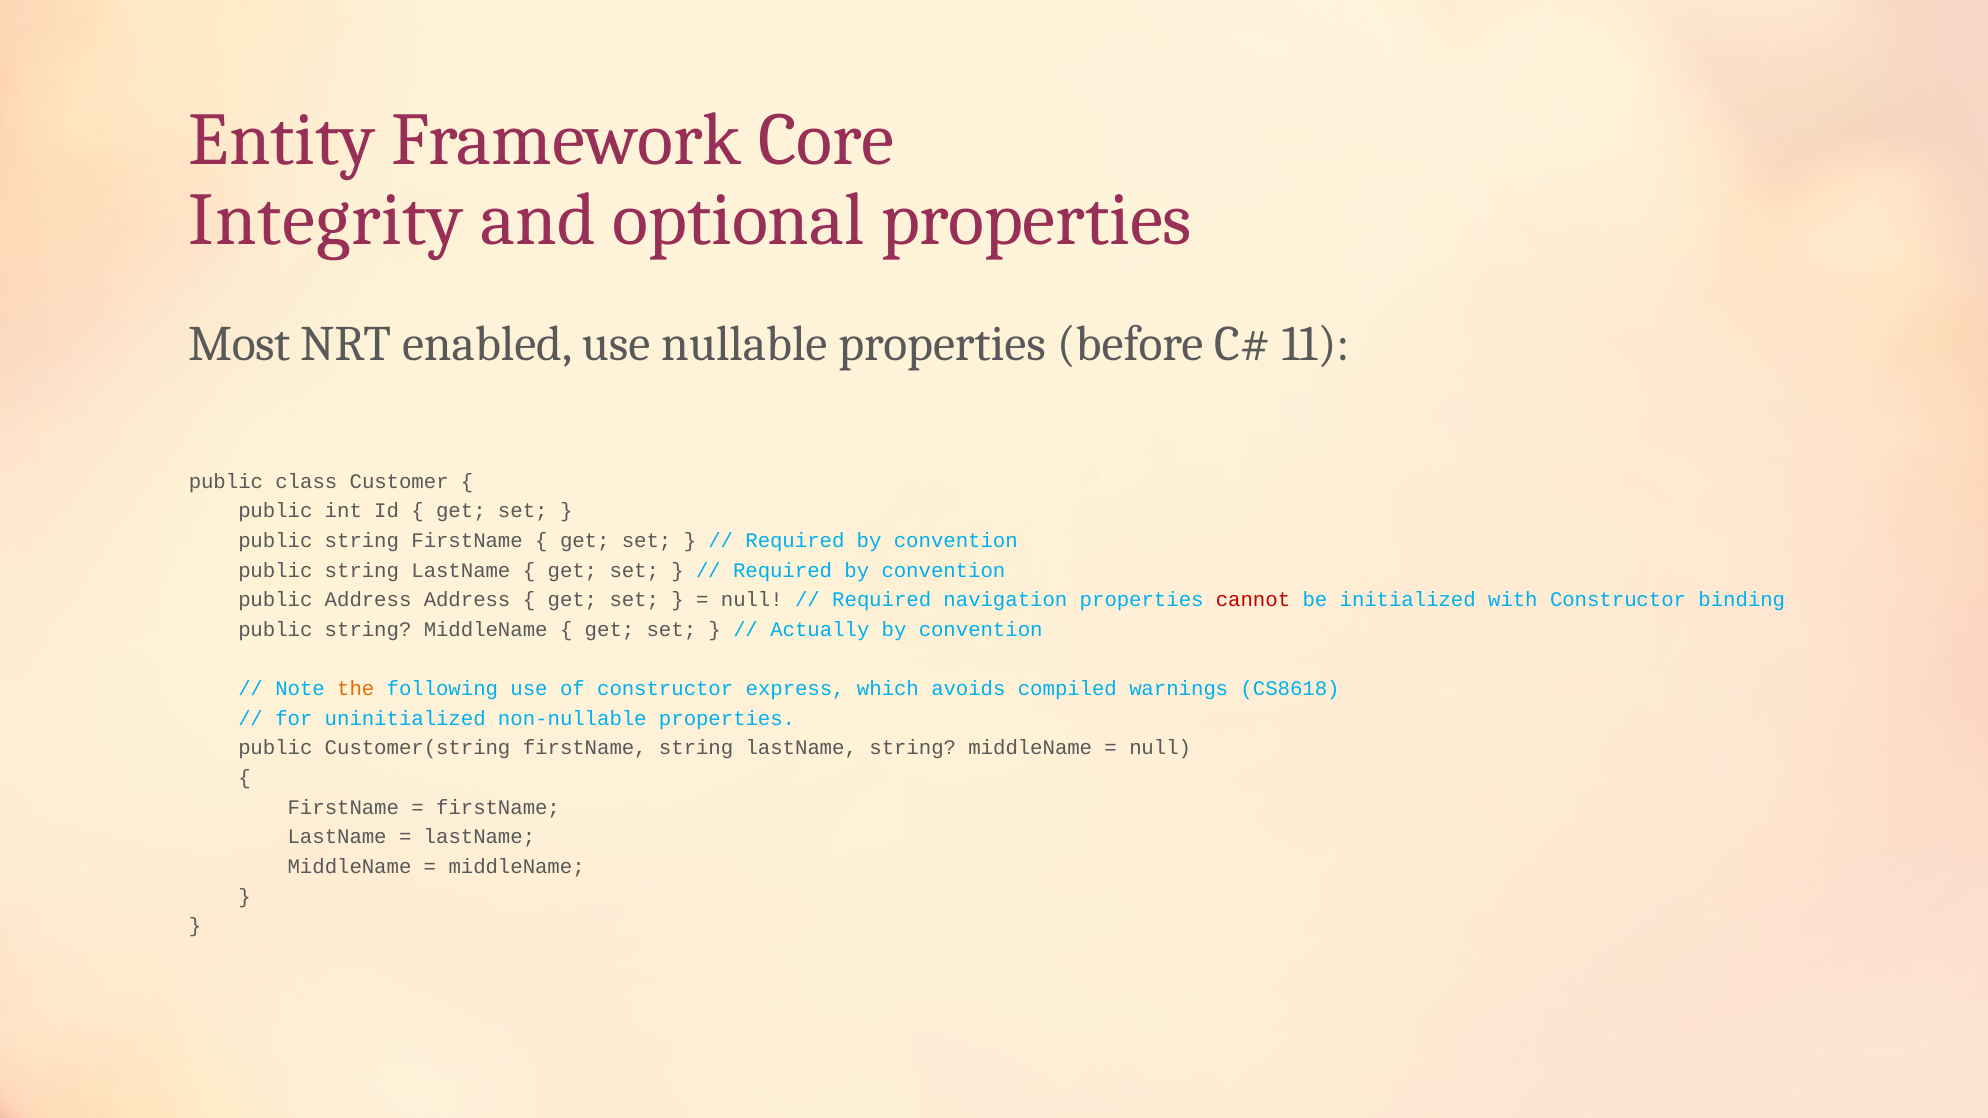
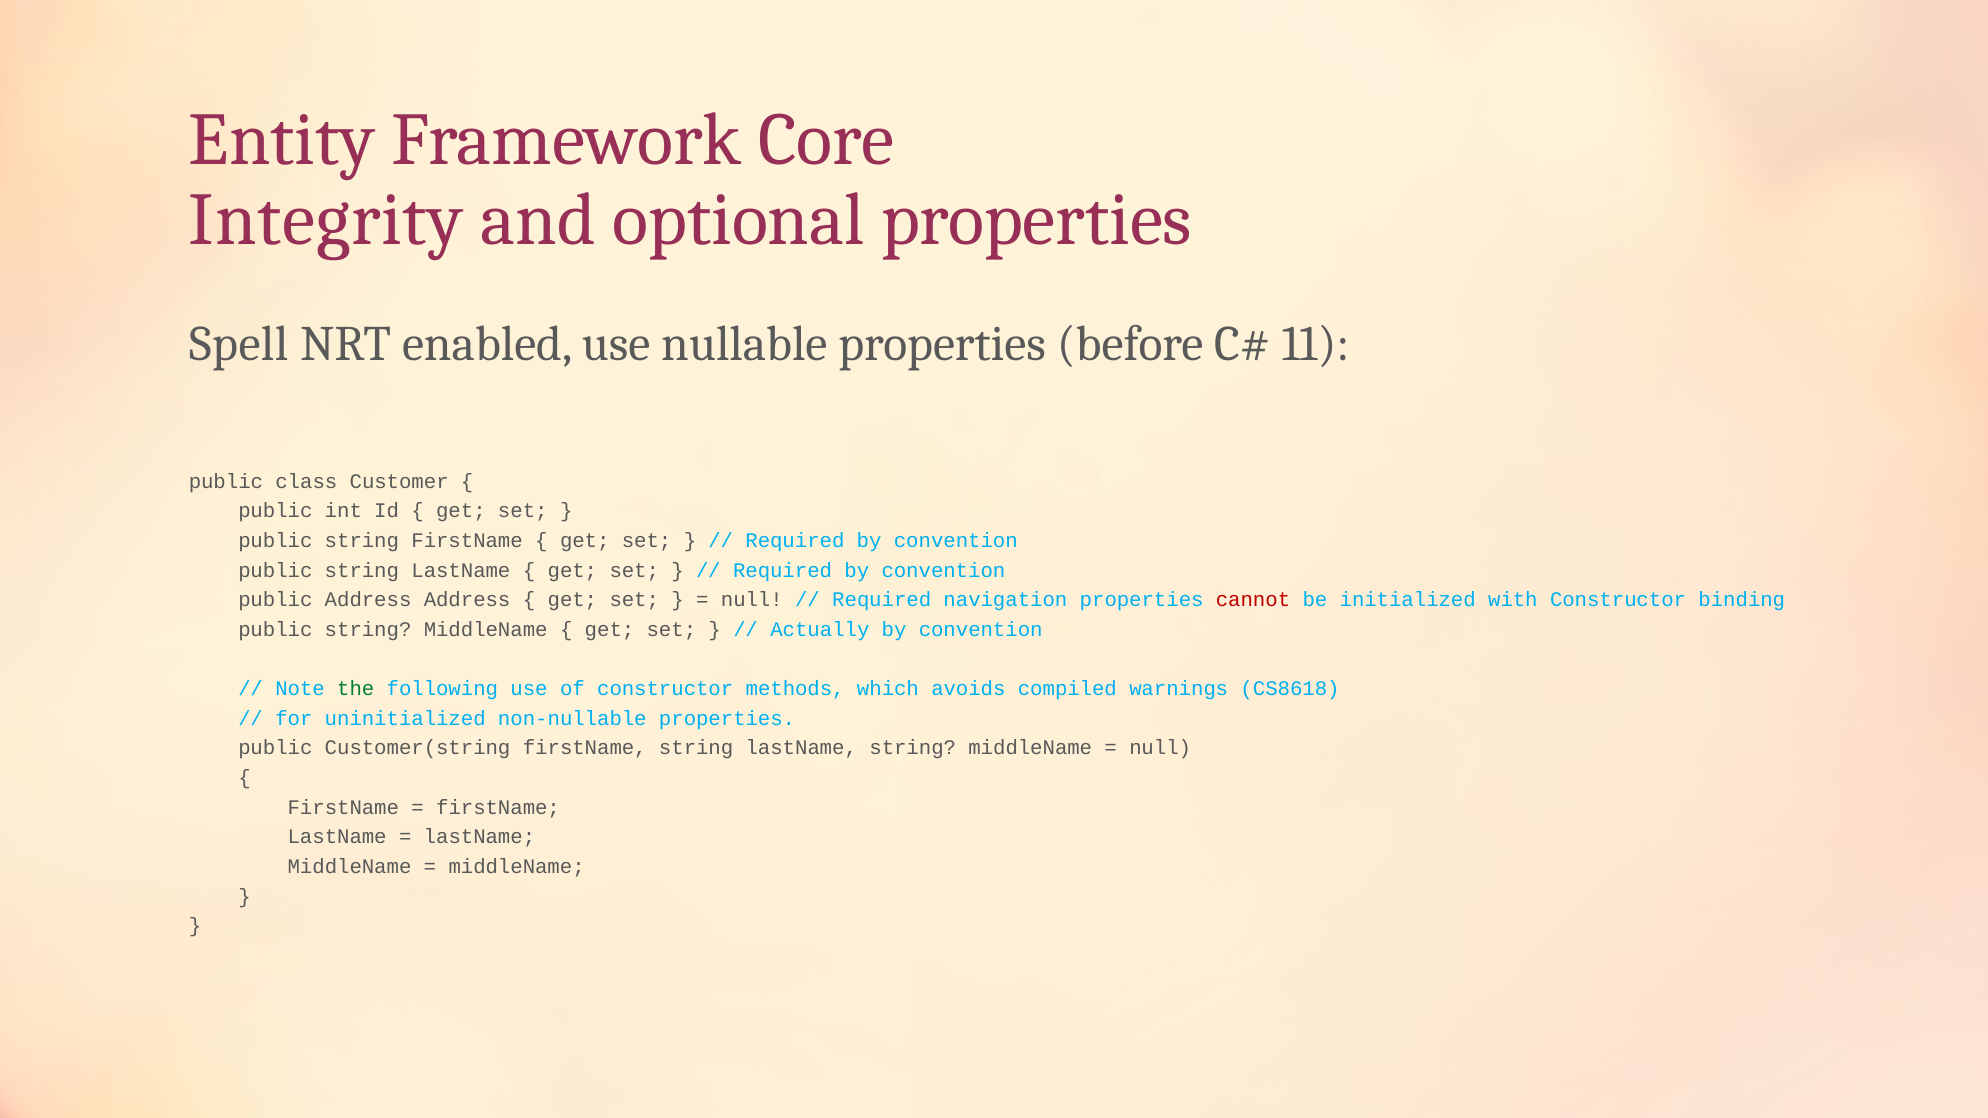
Most: Most -> Spell
the colour: orange -> green
express: express -> methods
